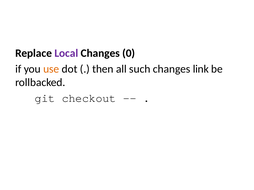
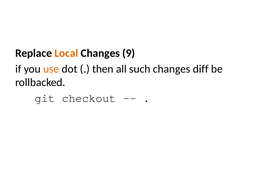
Local colour: purple -> orange
0: 0 -> 9
link: link -> diff
